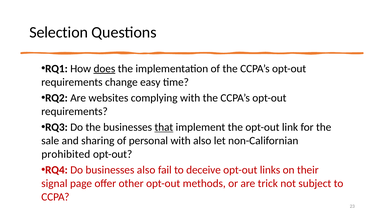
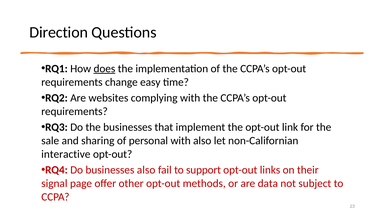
Selection: Selection -> Direction
that underline: present -> none
prohibited: prohibited -> interactive
deceive: deceive -> support
trick: trick -> data
